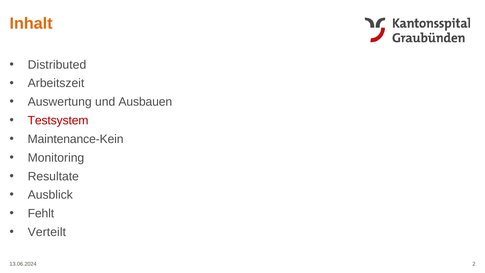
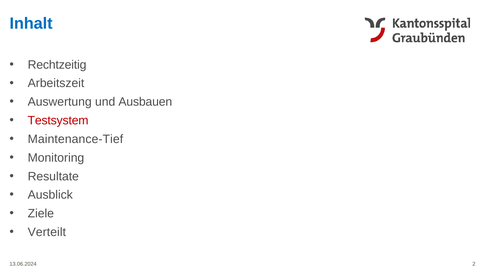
Inhalt colour: orange -> blue
Distributed: Distributed -> Rechtzeitig
Maintenance-Kein: Maintenance-Kein -> Maintenance-Tief
Fehlt: Fehlt -> Ziele
